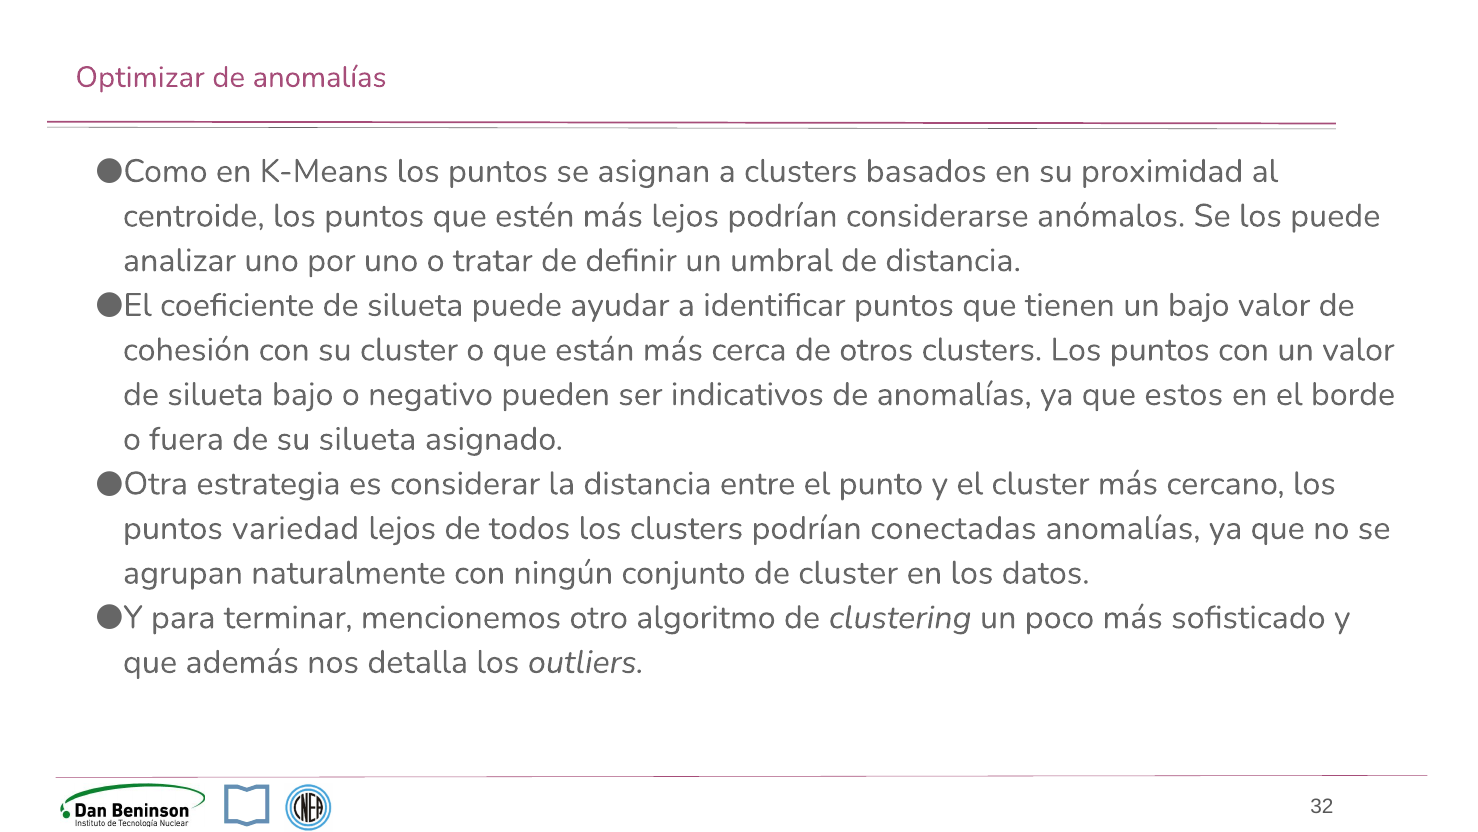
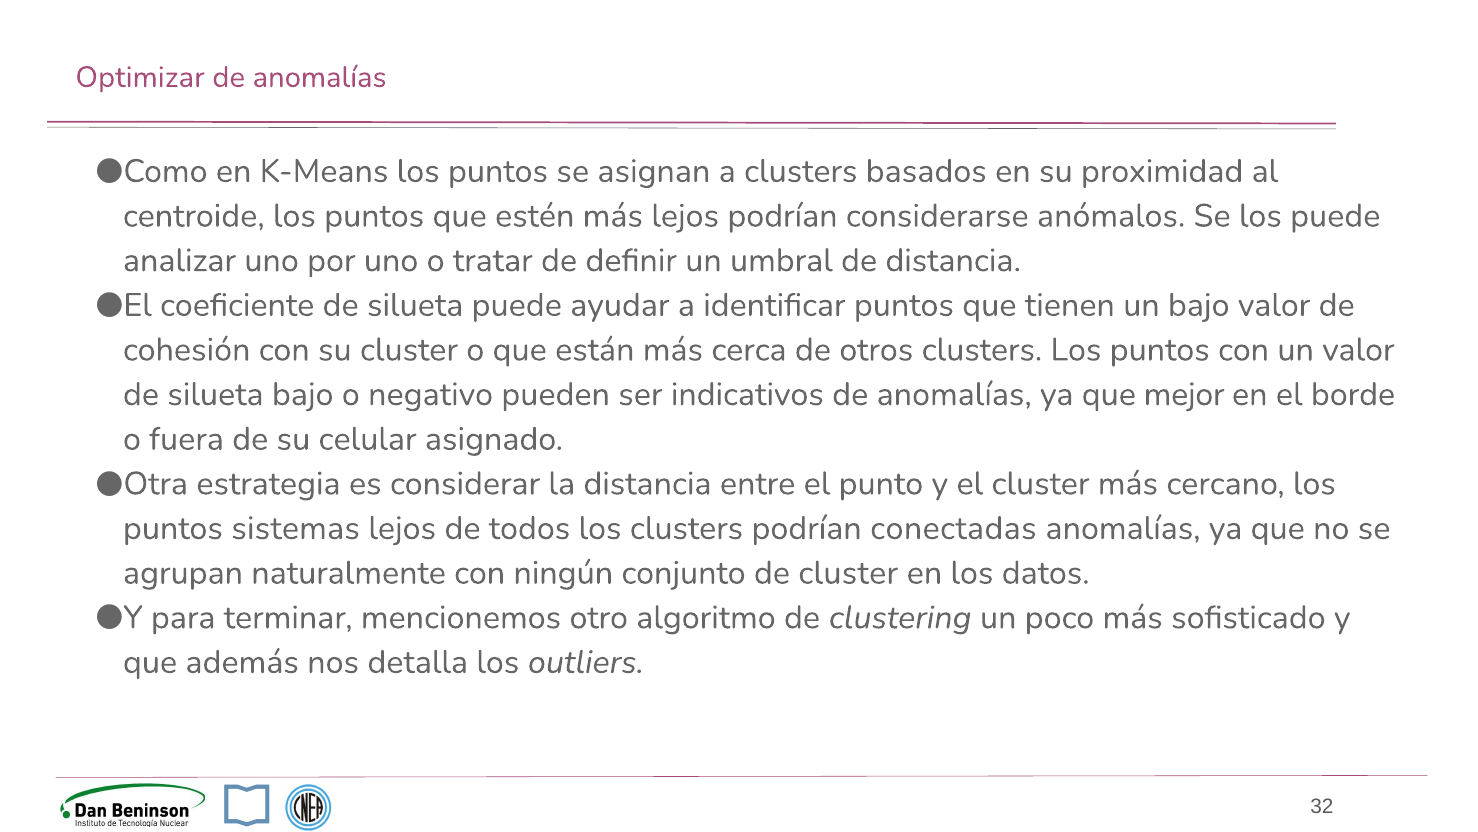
estos: estos -> mejor
su silueta: silueta -> celular
variedad: variedad -> sistemas
